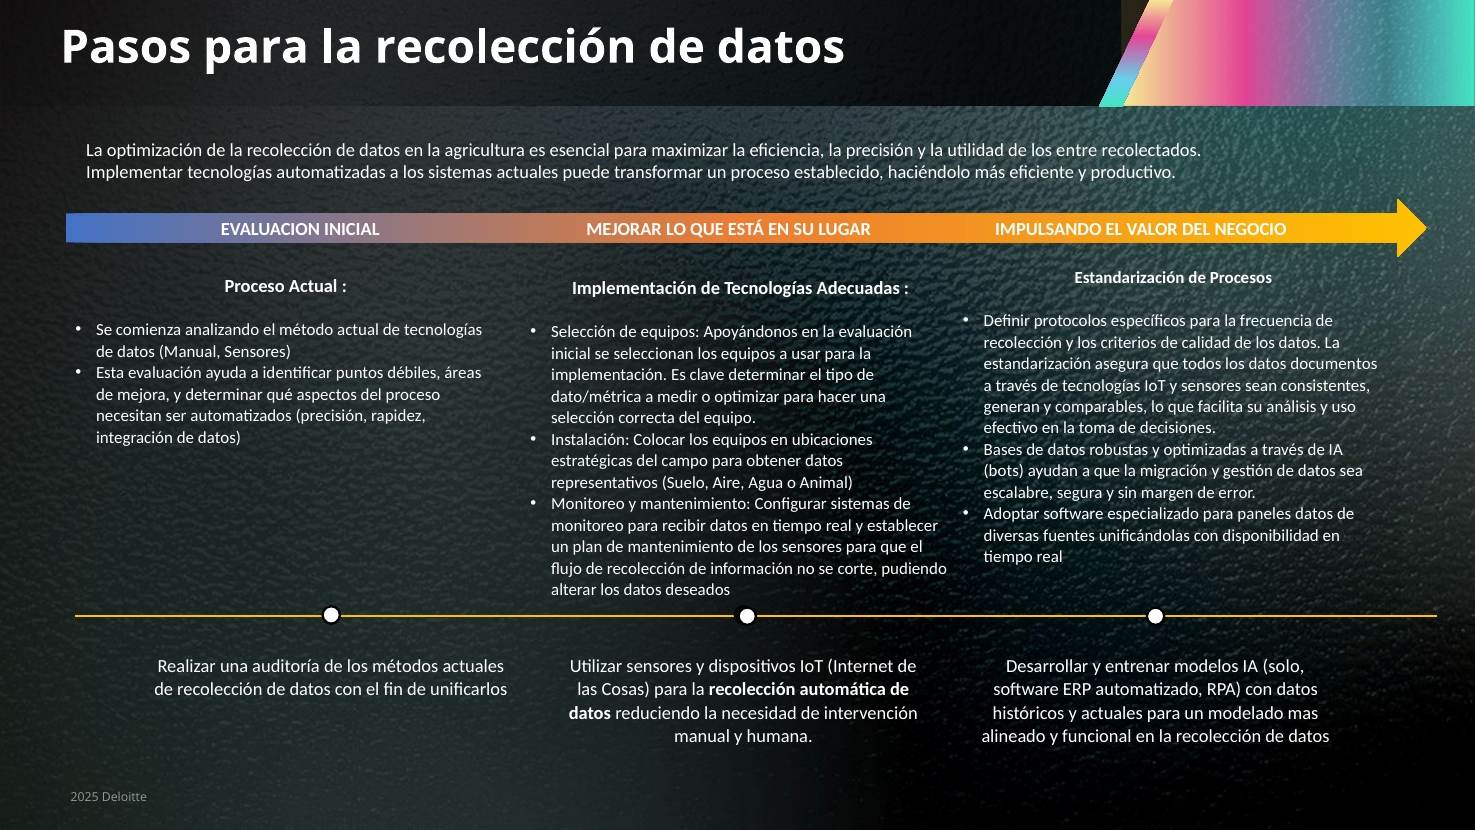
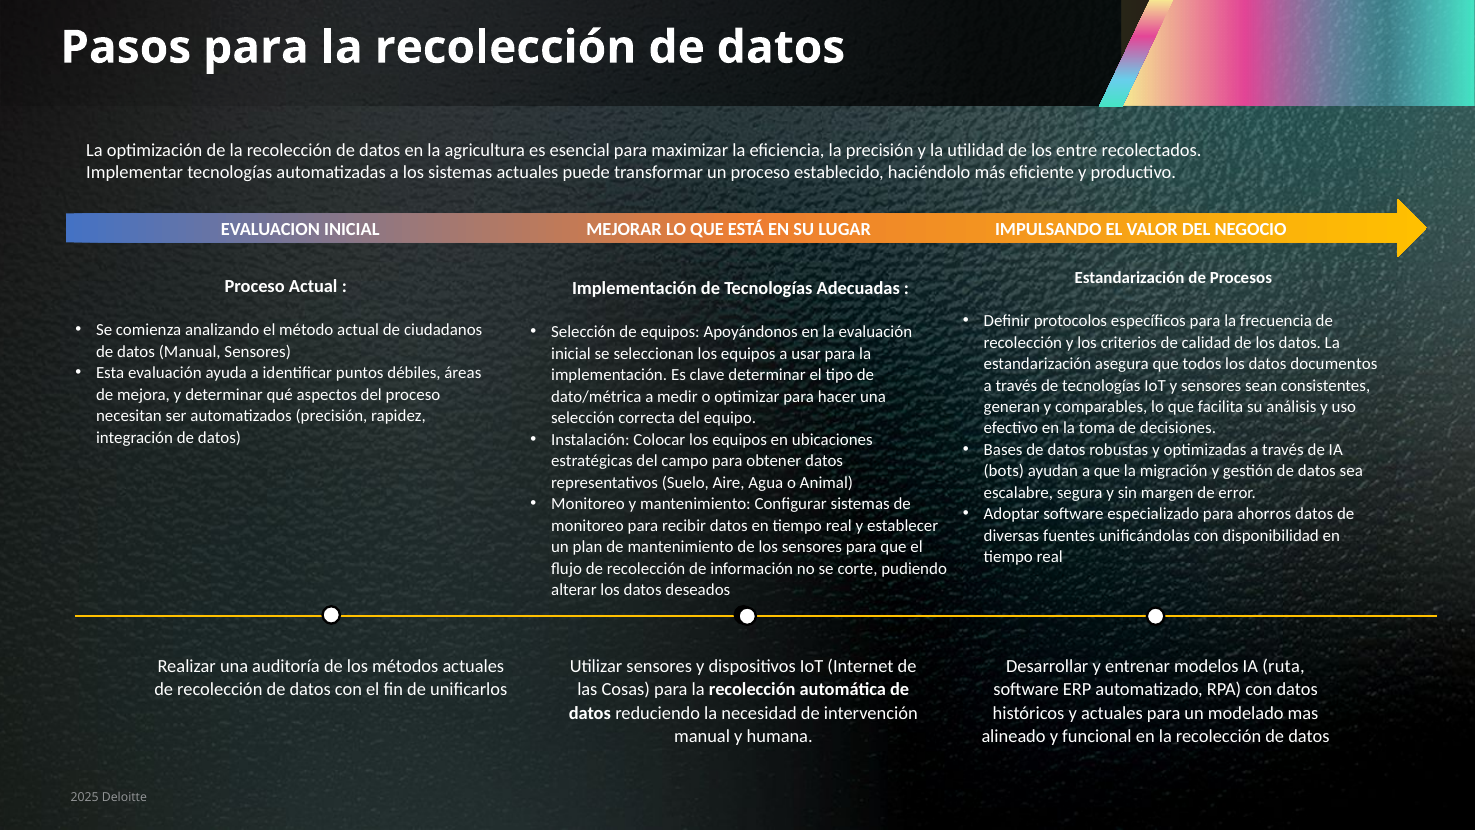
actual de tecnologías: tecnologías -> ciudadanos
paneles: paneles -> ahorros
solo: solo -> ruta
